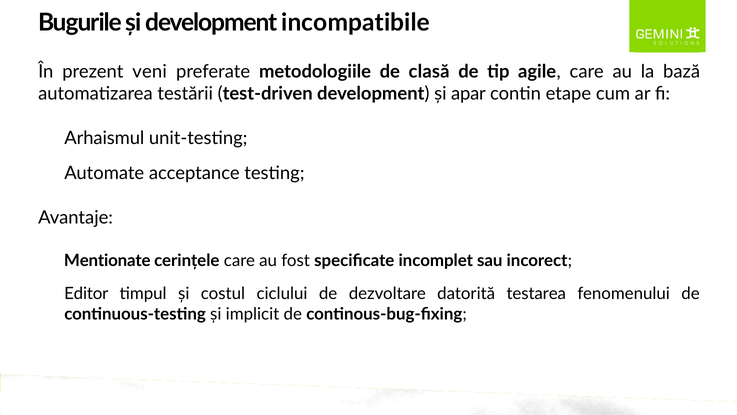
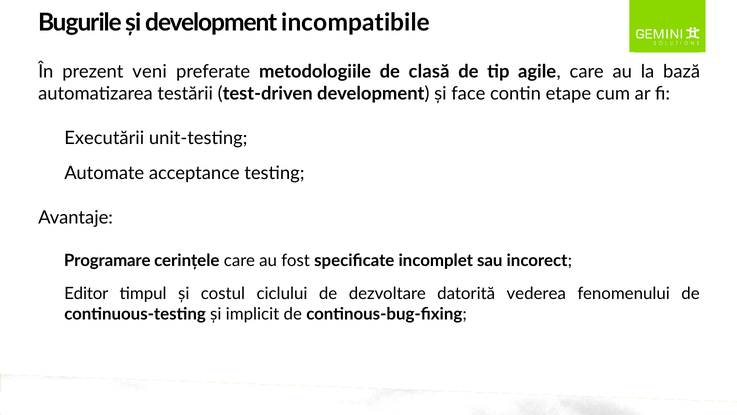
apar: apar -> face
Arhaismul: Arhaismul -> Executării
Mentionate: Mentionate -> Programare
testarea: testarea -> vederea
